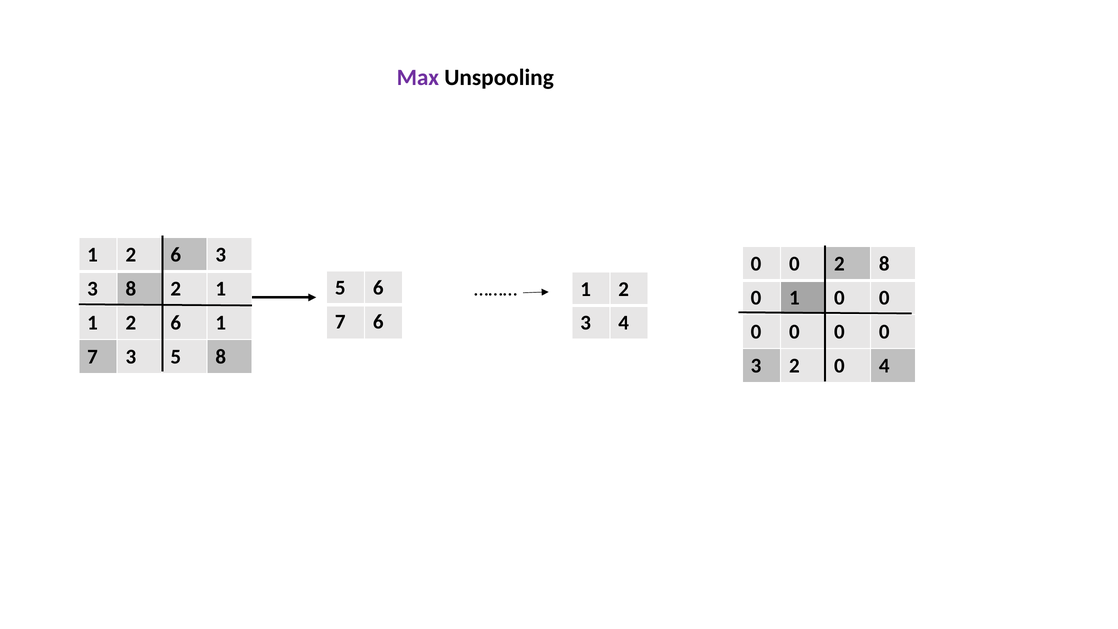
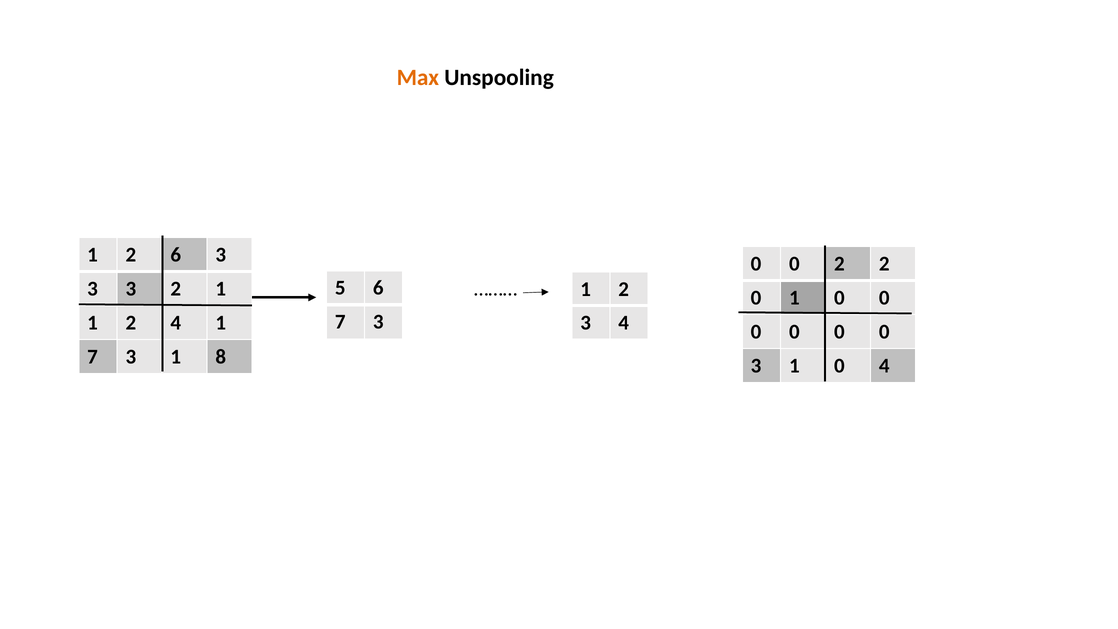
Max colour: purple -> orange
2 8: 8 -> 2
8 at (131, 289): 8 -> 3
6 at (378, 322): 6 -> 3
6 at (176, 323): 6 -> 4
5 at (176, 357): 5 -> 1
2 at (794, 366): 2 -> 1
